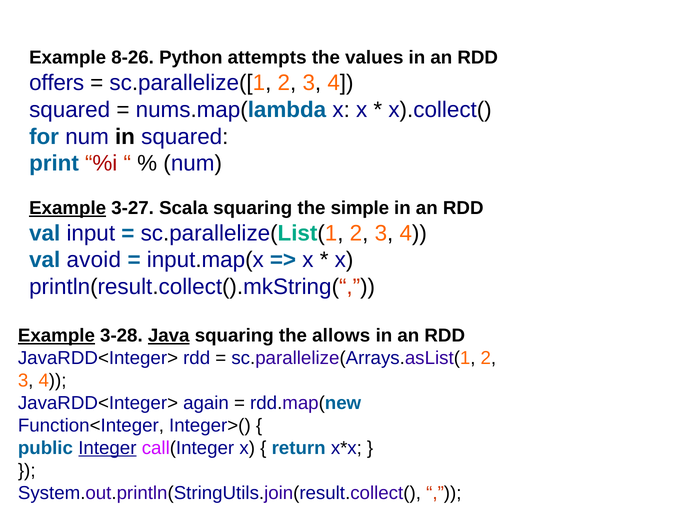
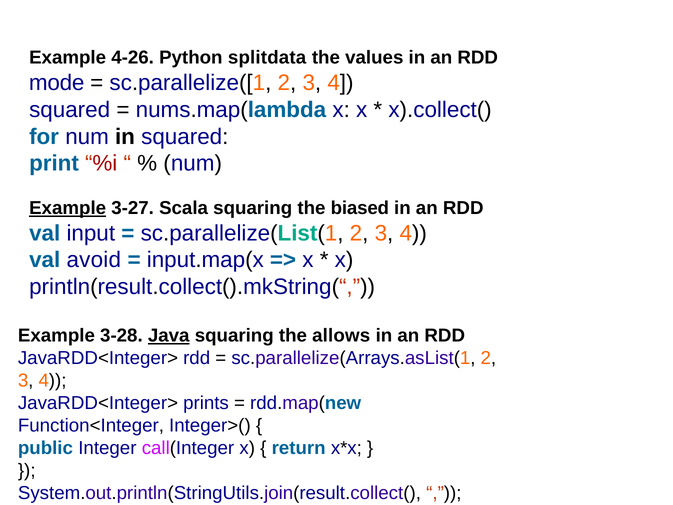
8-26: 8-26 -> 4-26
attempts: attempts -> splitdata
offers: offers -> mode
simple: simple -> biased
Example at (56, 336) underline: present -> none
again: again -> prints
Integer underline: present -> none
